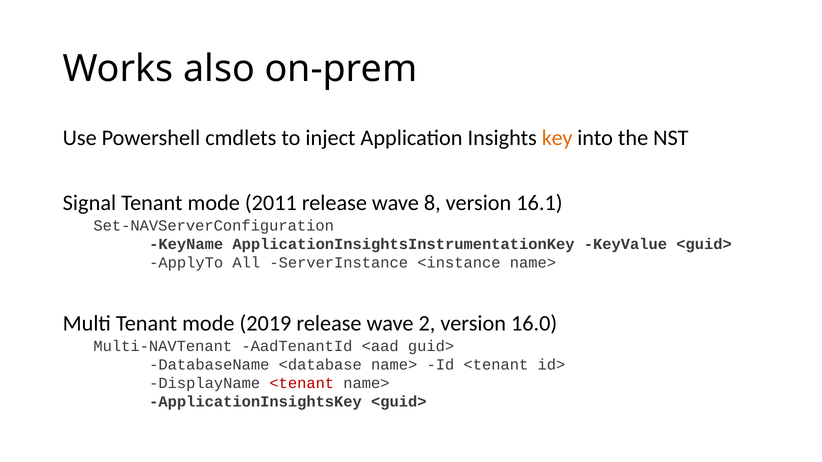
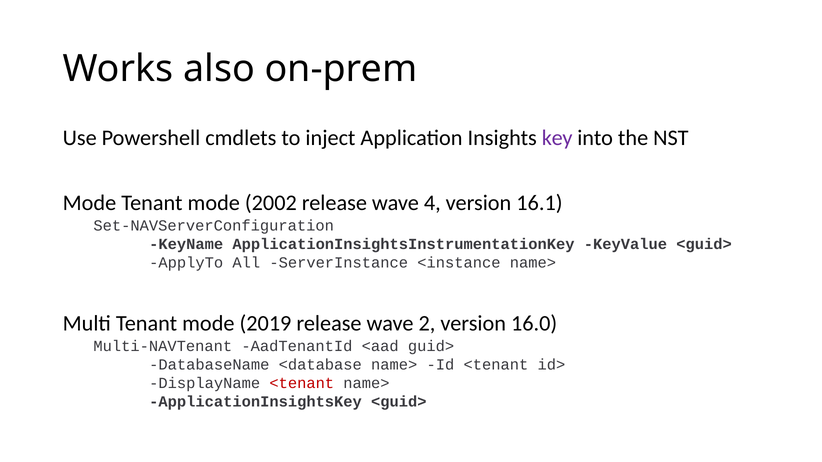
key colour: orange -> purple
Signal at (89, 203): Signal -> Mode
2011: 2011 -> 2002
8: 8 -> 4
